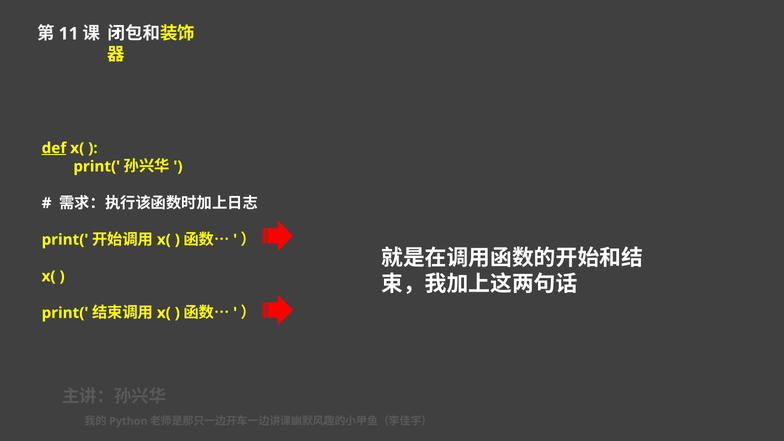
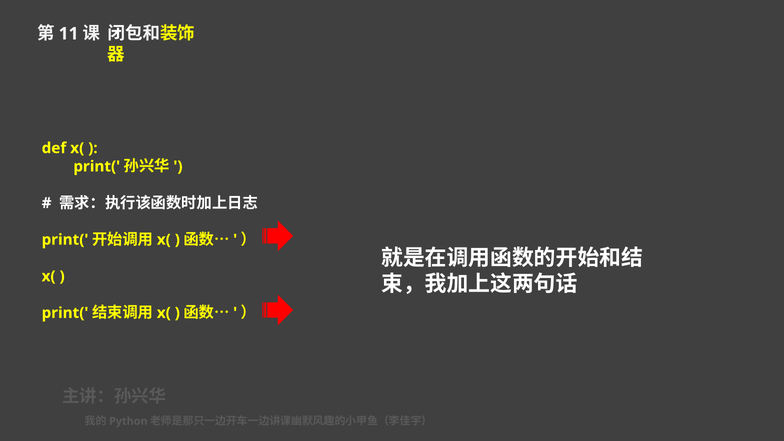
def underline: present -> none
